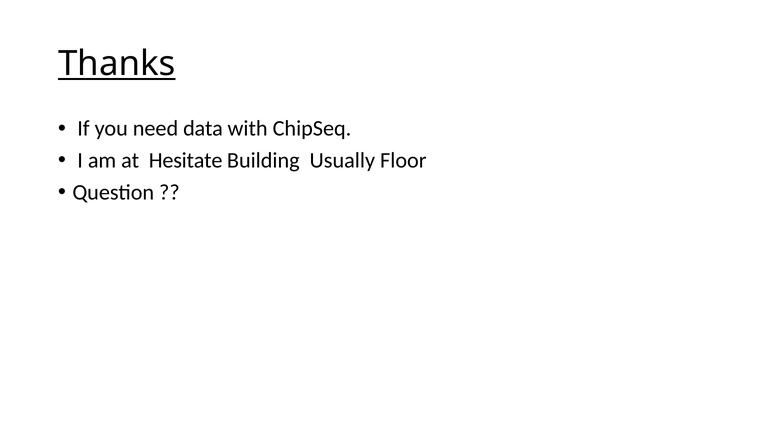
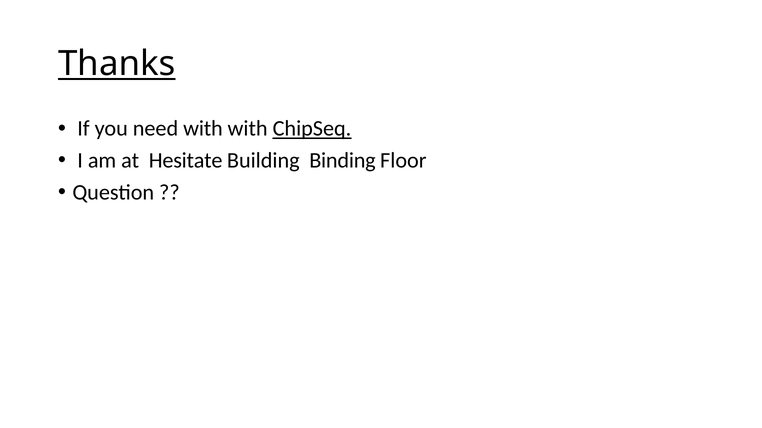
need data: data -> with
ChipSeq underline: none -> present
Usually: Usually -> Binding
